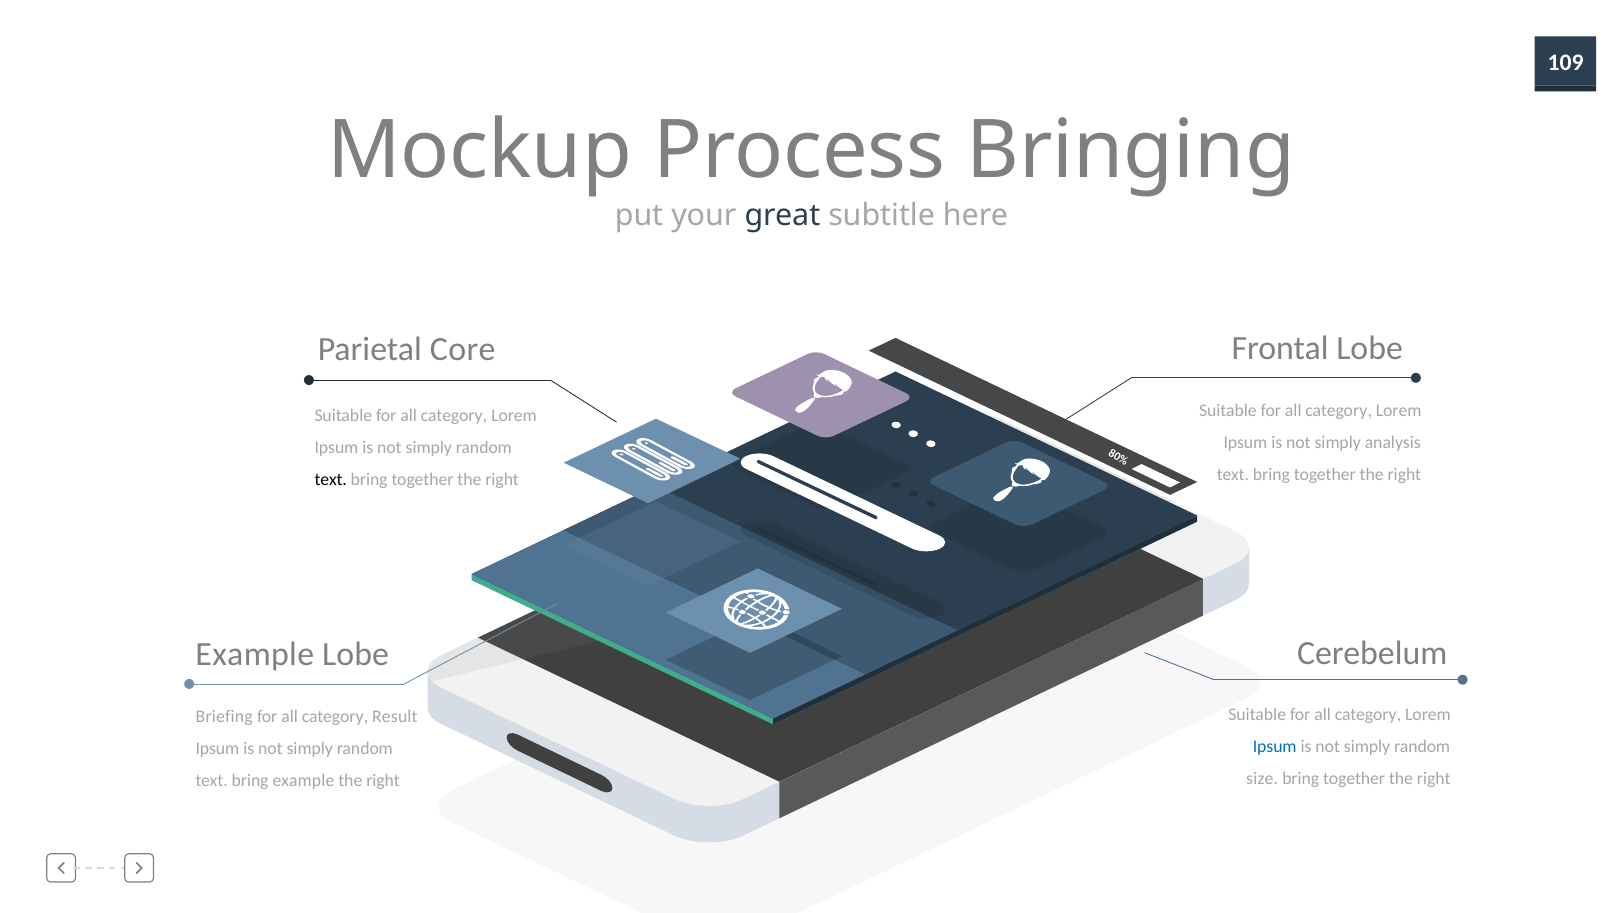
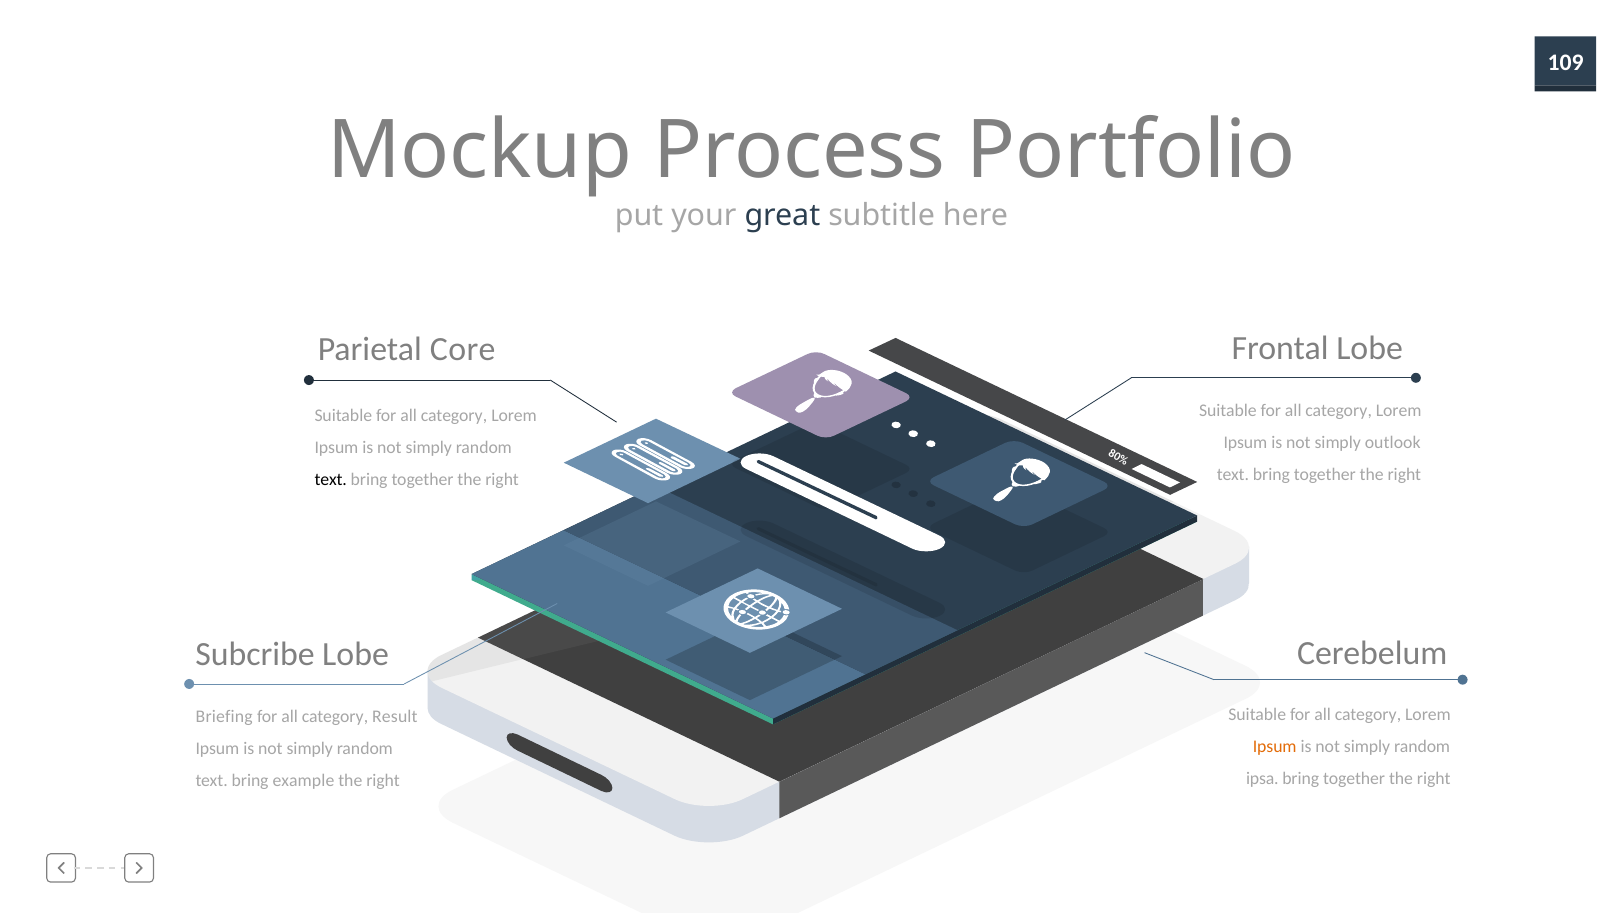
Bringing: Bringing -> Portfolio
analysis: analysis -> outlook
Example at (255, 655): Example -> Subcribe
Ipsum at (1275, 746) colour: blue -> orange
size: size -> ipsa
